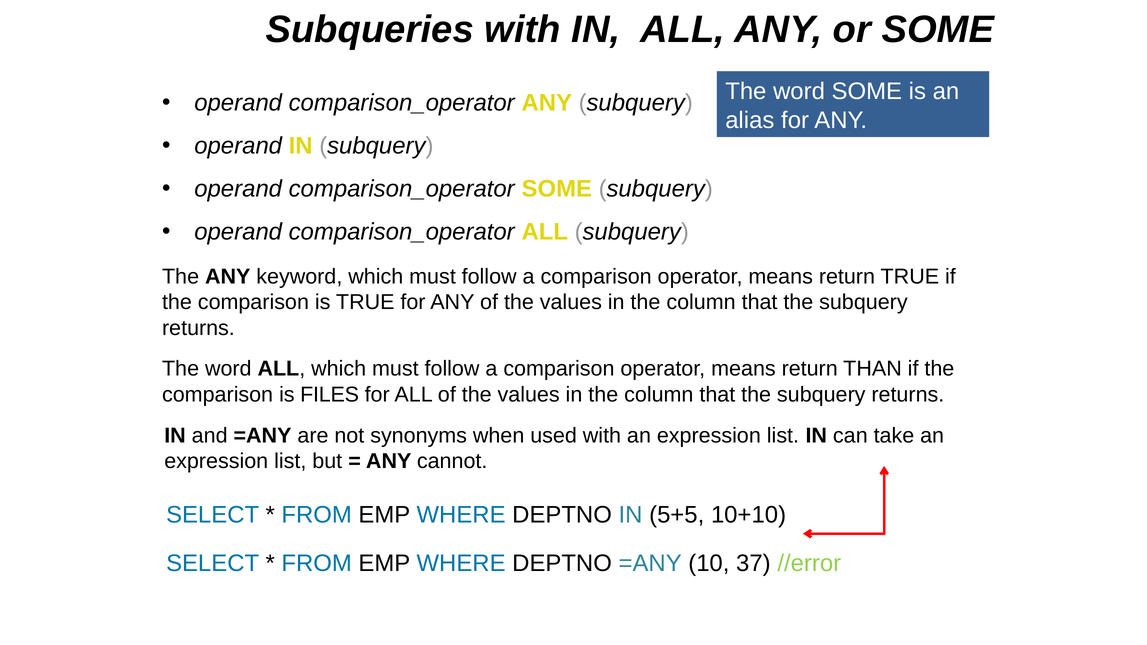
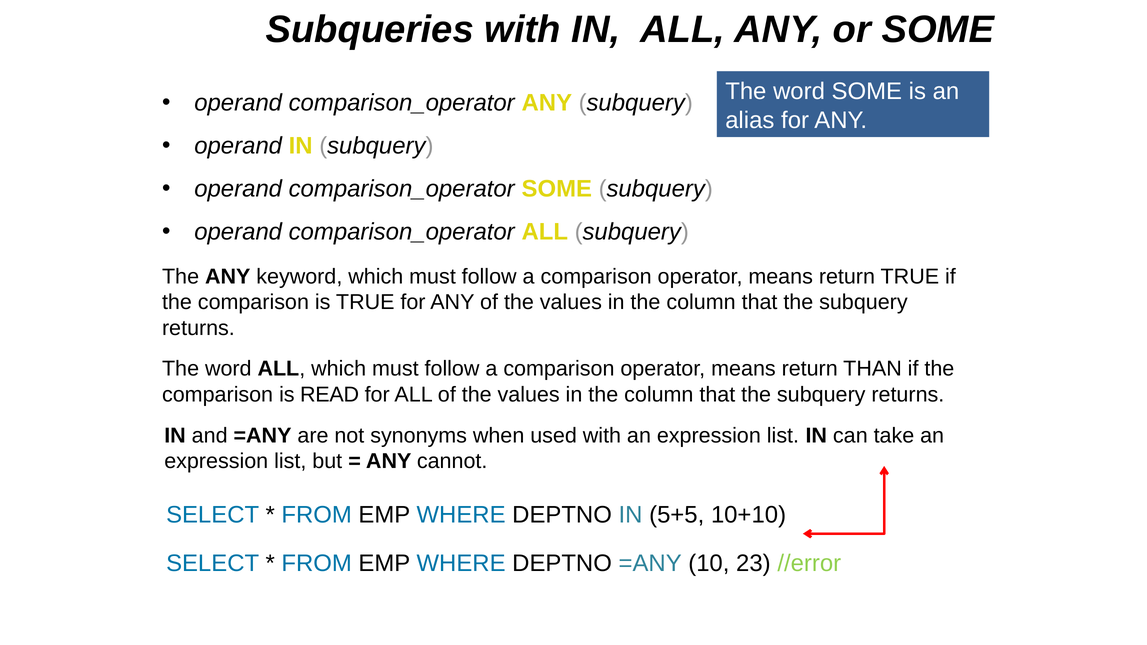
FILES: FILES -> READ
37: 37 -> 23
